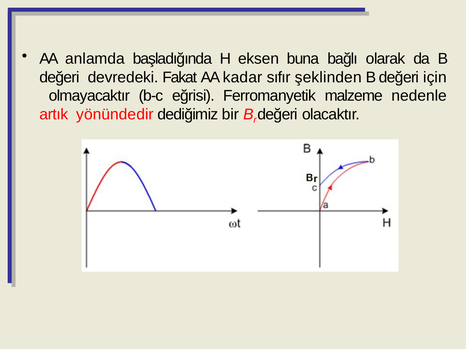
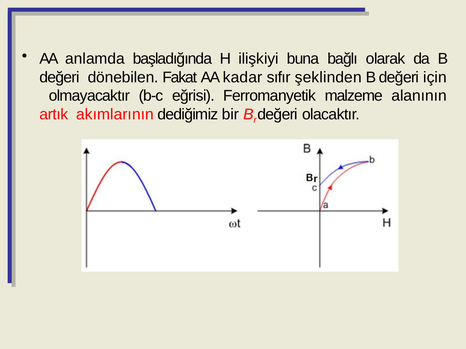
eksen: eksen -> ilişkiyi
devredeki: devredeki -> dönebilen
nedenle: nedenle -> alanının
yönündedir: yönündedir -> akımlarının
